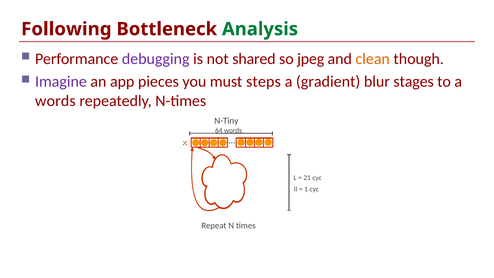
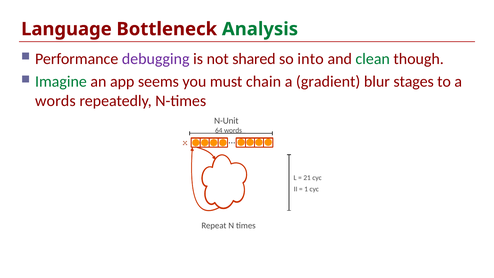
Following: Following -> Language
jpeg: jpeg -> into
clean colour: orange -> green
Imagine colour: purple -> green
pieces: pieces -> seems
steps: steps -> chain
N-Tiny: N-Tiny -> N-Unit
